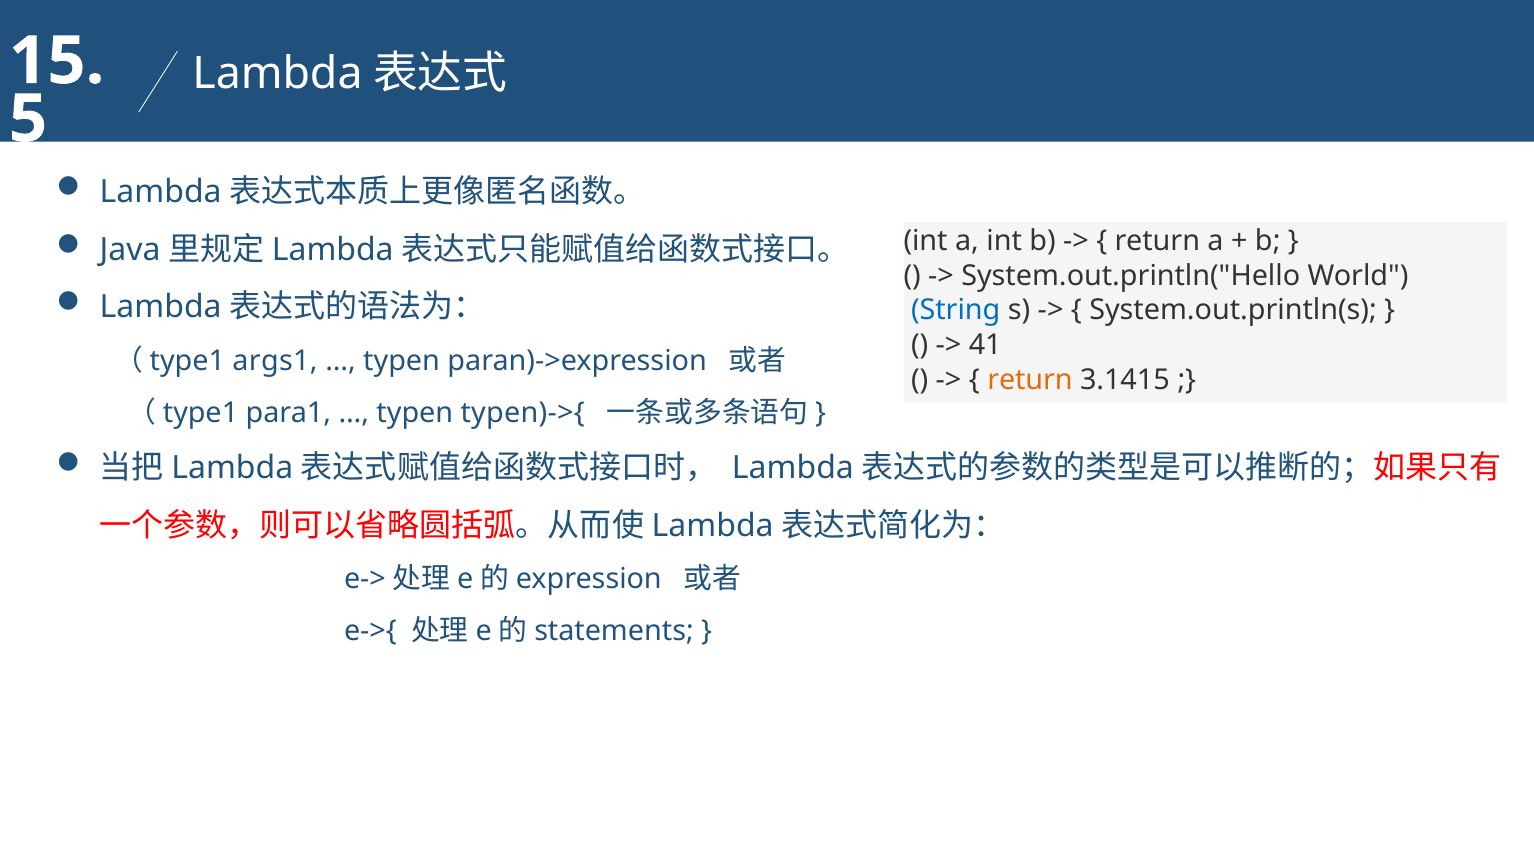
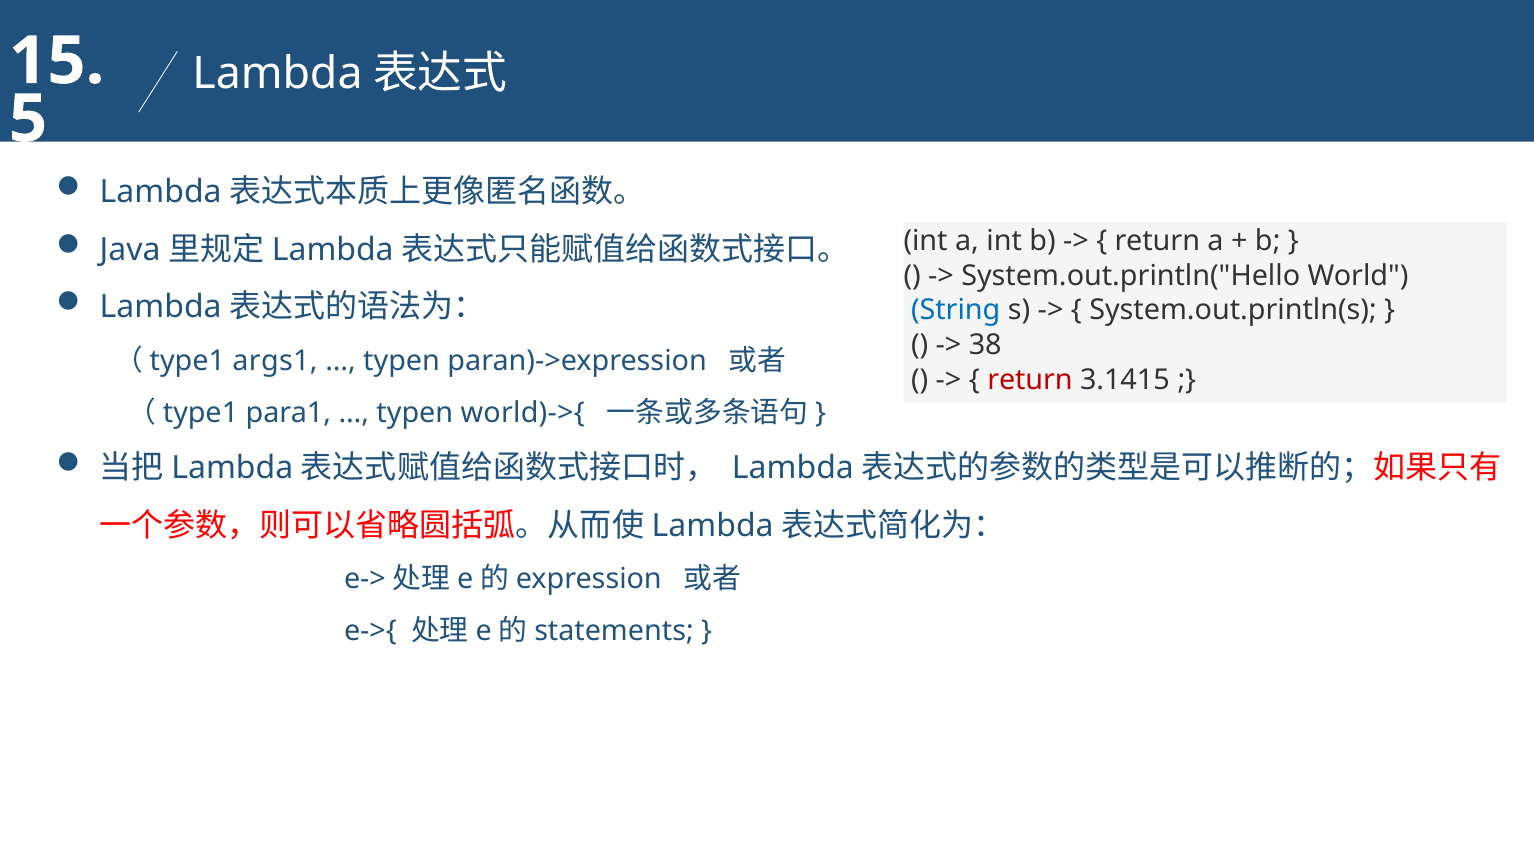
41: 41 -> 38
return at (1030, 379) colour: orange -> red
typen)->{: typen)->{ -> world)->{
